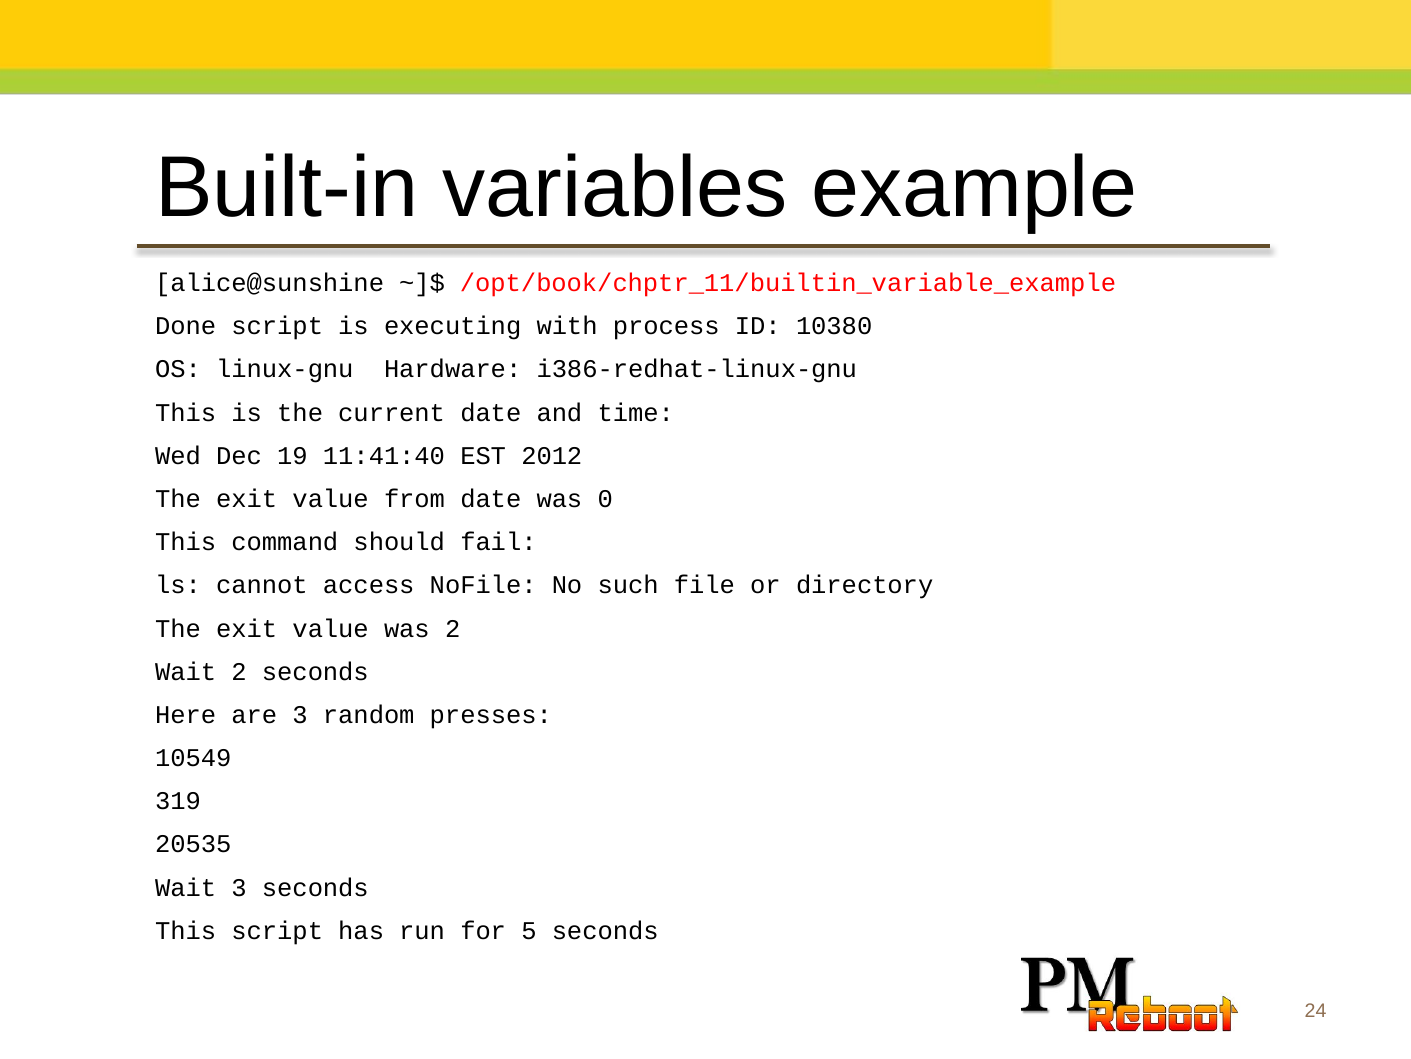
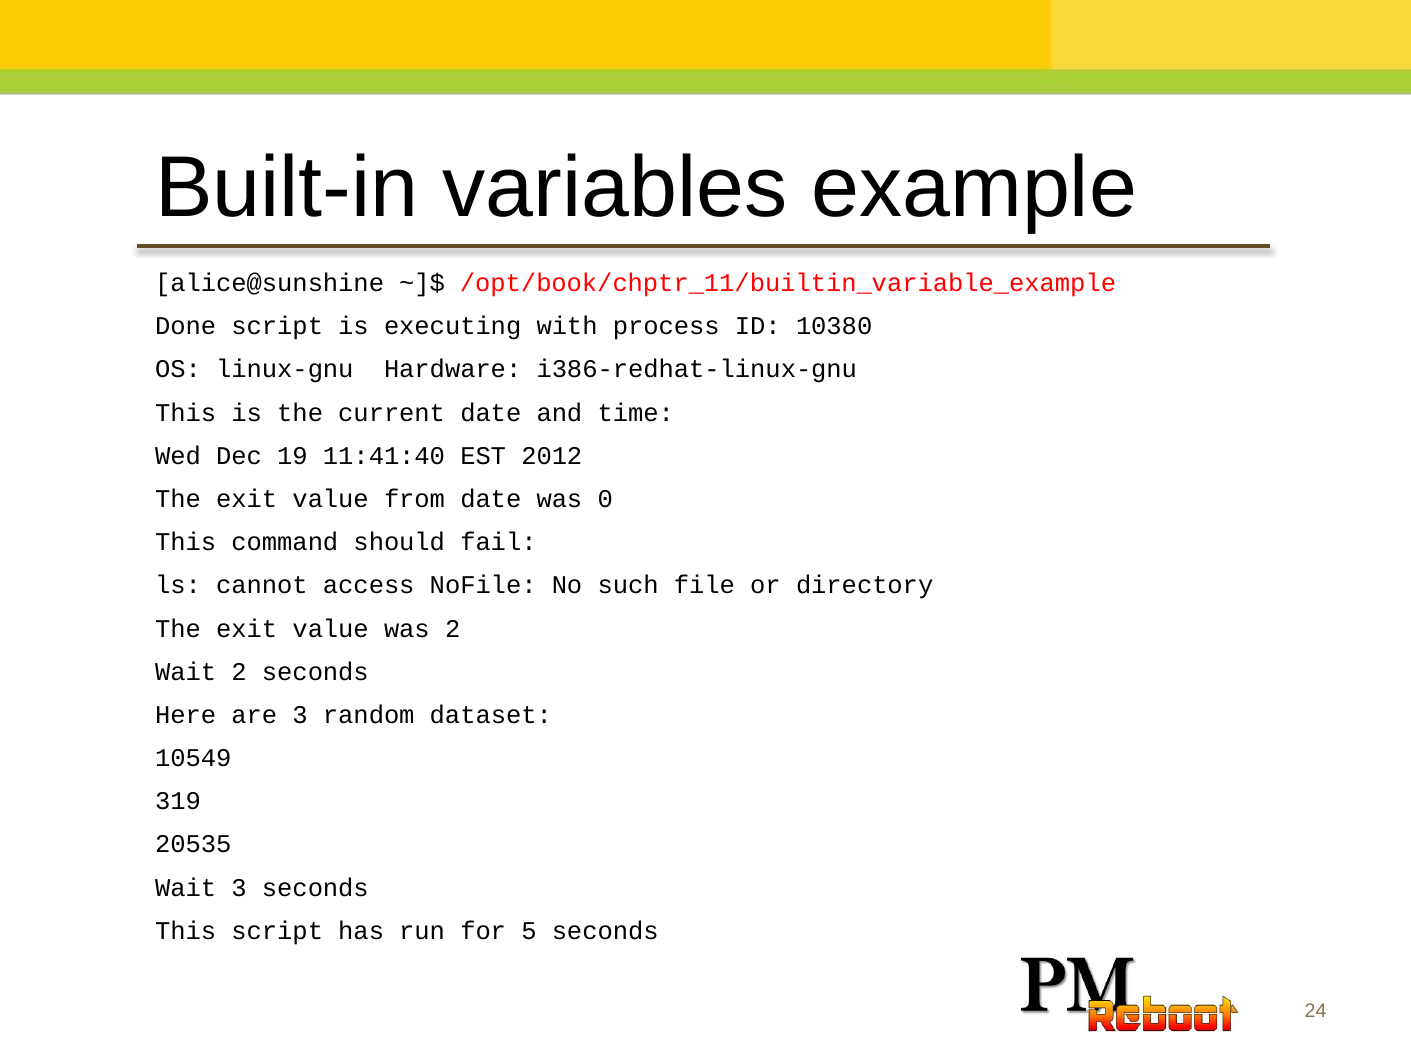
presses: presses -> dataset
